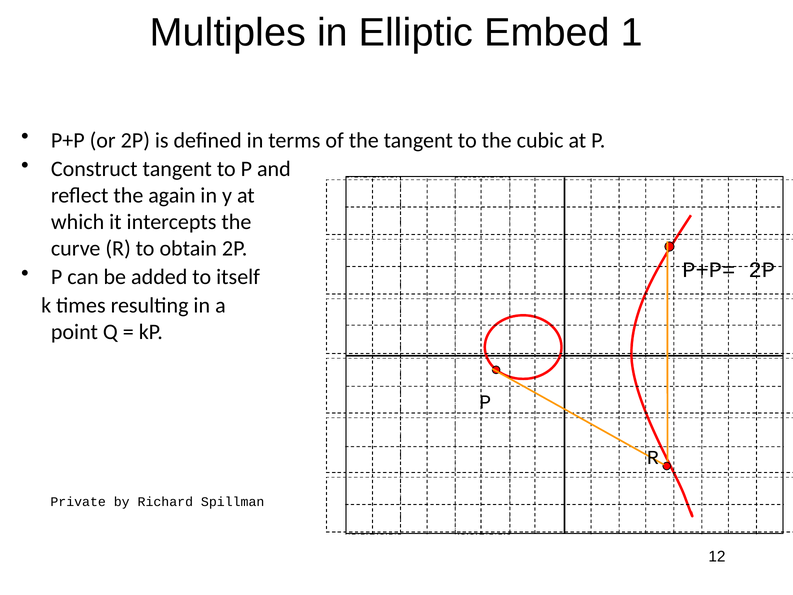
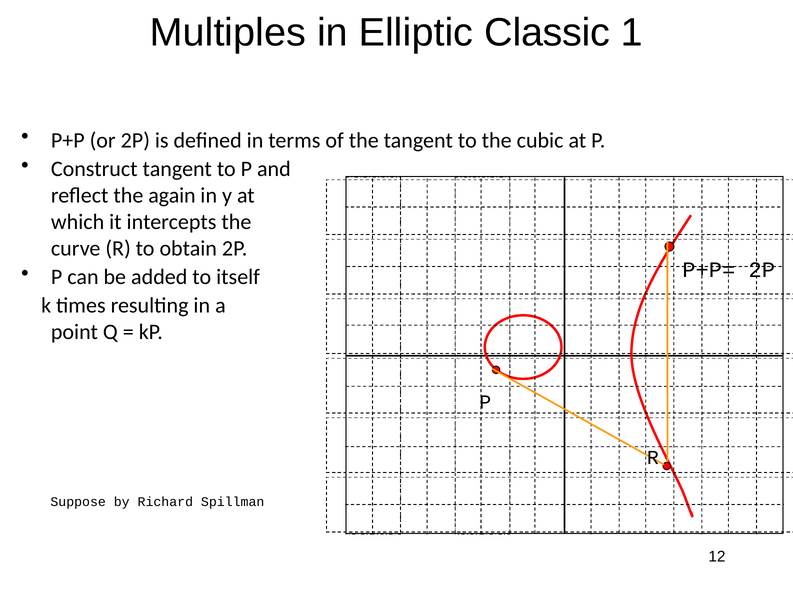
Embed: Embed -> Classic
Private: Private -> Suppose
